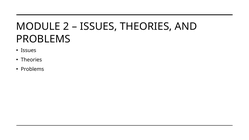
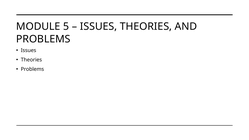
2: 2 -> 5
